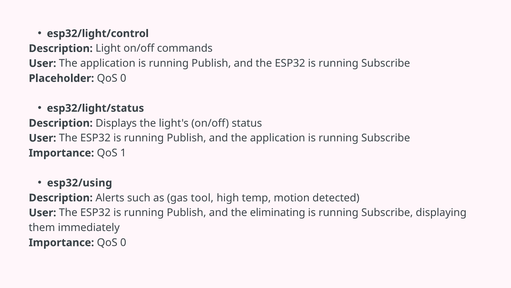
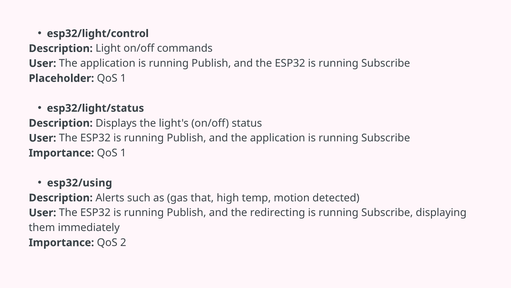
0 at (123, 78): 0 -> 1
tool: tool -> that
eliminating: eliminating -> redirecting
Importance QoS 0: 0 -> 2
